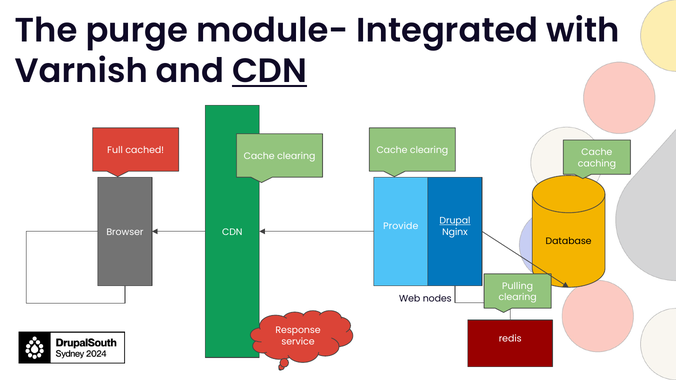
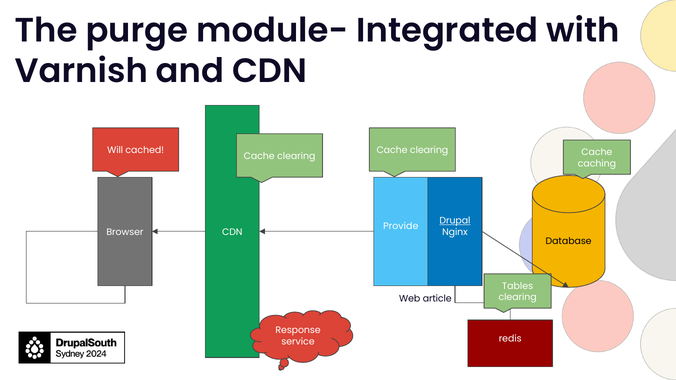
CDN at (270, 71) underline: present -> none
Full: Full -> Will
Pulling: Pulling -> Tables
nodes: nodes -> article
